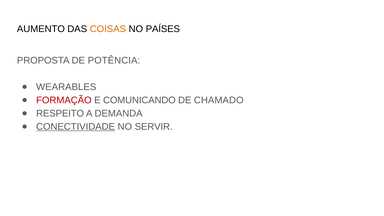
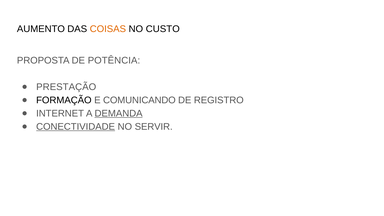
PAÍSES: PAÍSES -> CUSTO
WEARABLES: WEARABLES -> PRESTAÇÃO
FORMAÇÃO colour: red -> black
CHAMADO: CHAMADO -> REGISTRO
RESPEITO: RESPEITO -> INTERNET
DEMANDA underline: none -> present
